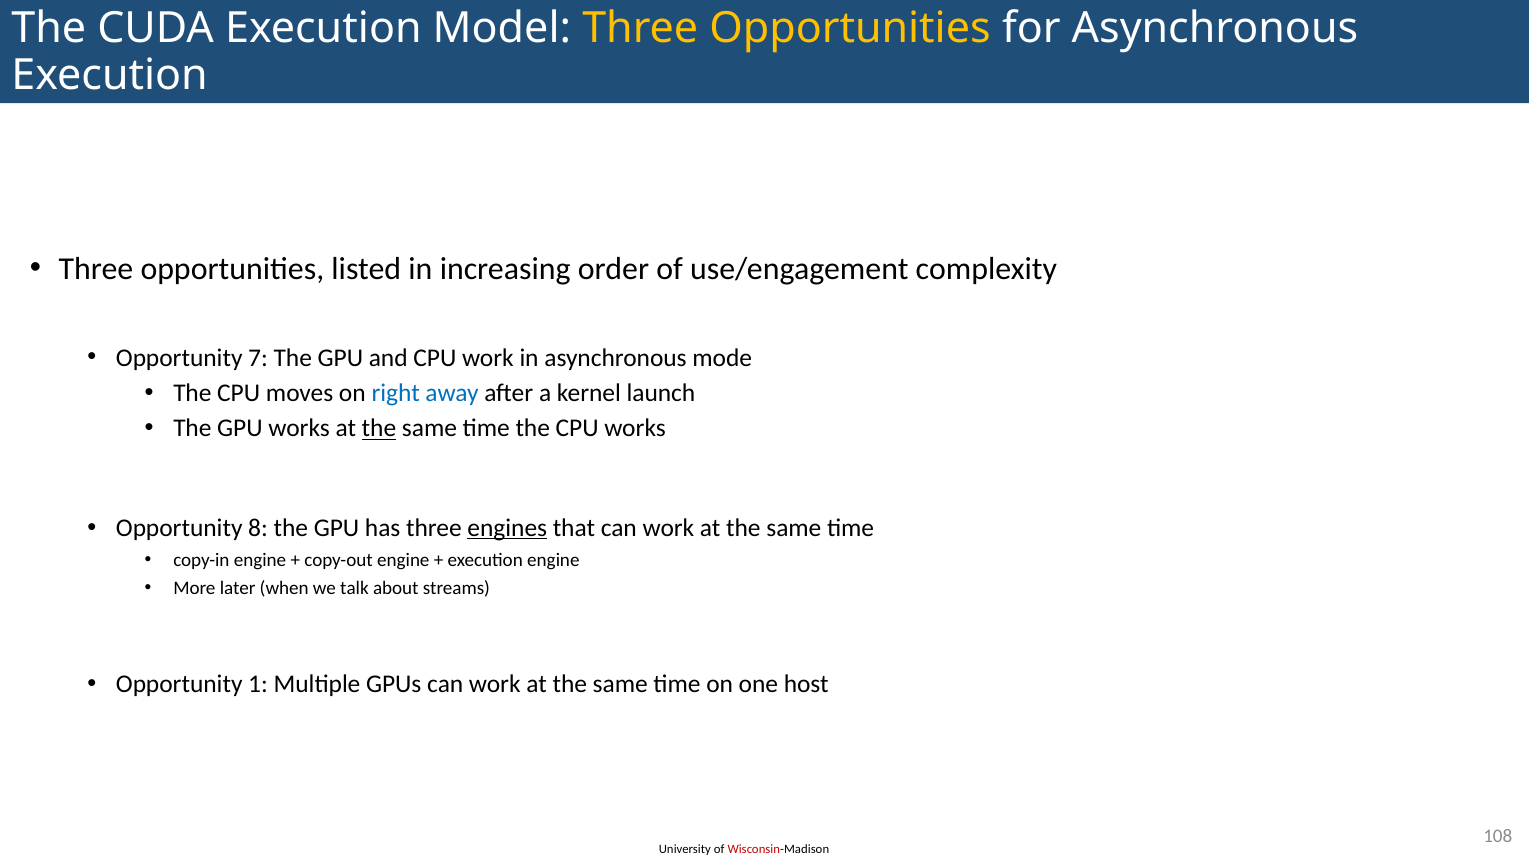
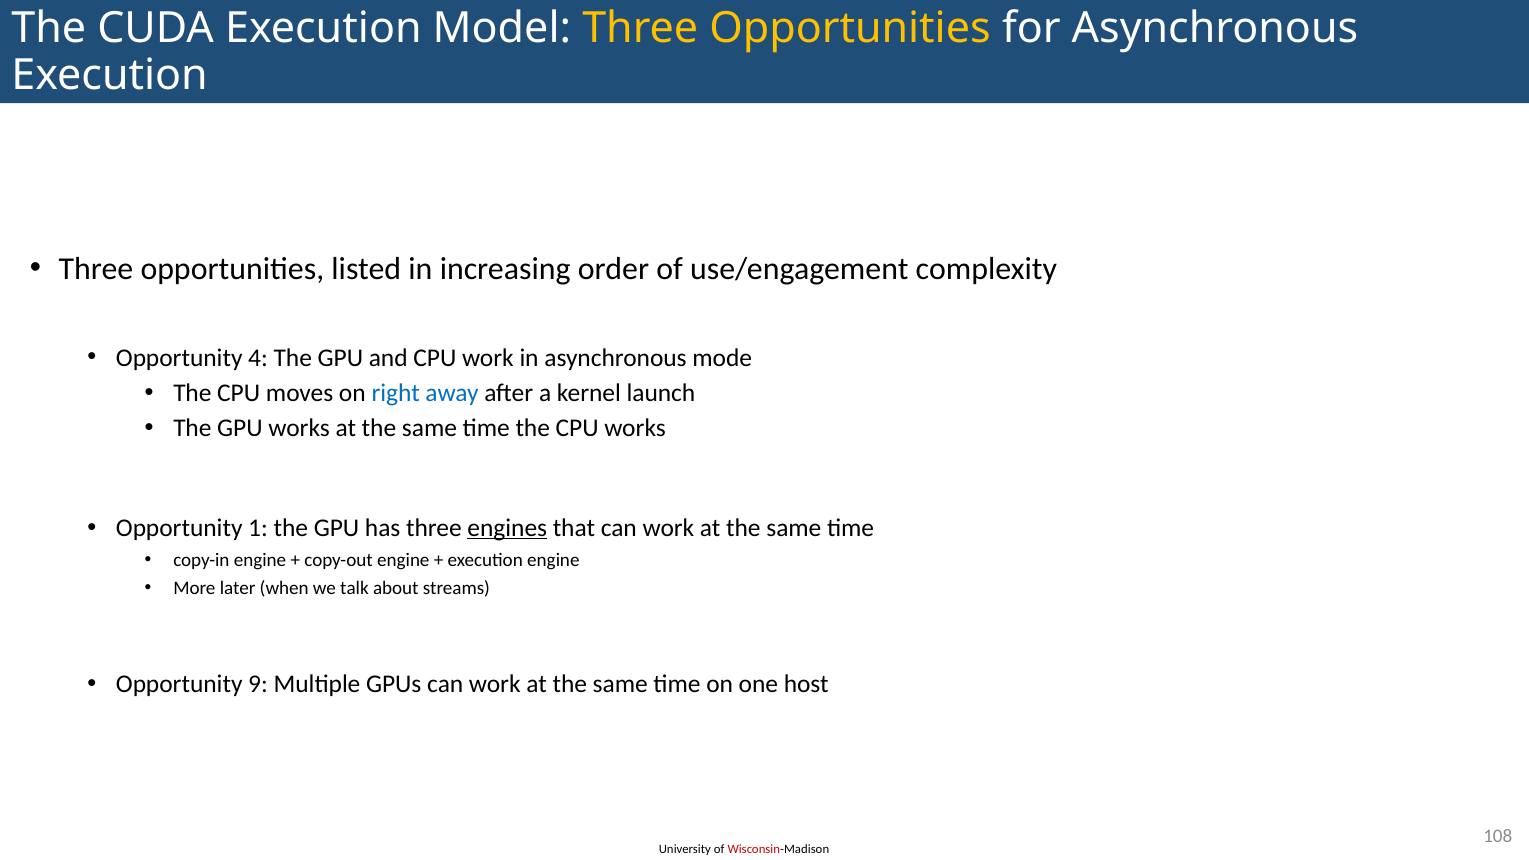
7: 7 -> 4
the at (379, 428) underline: present -> none
8: 8 -> 1
1: 1 -> 9
